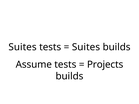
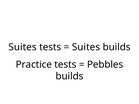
Assume: Assume -> Practice
Projects: Projects -> Pebbles
